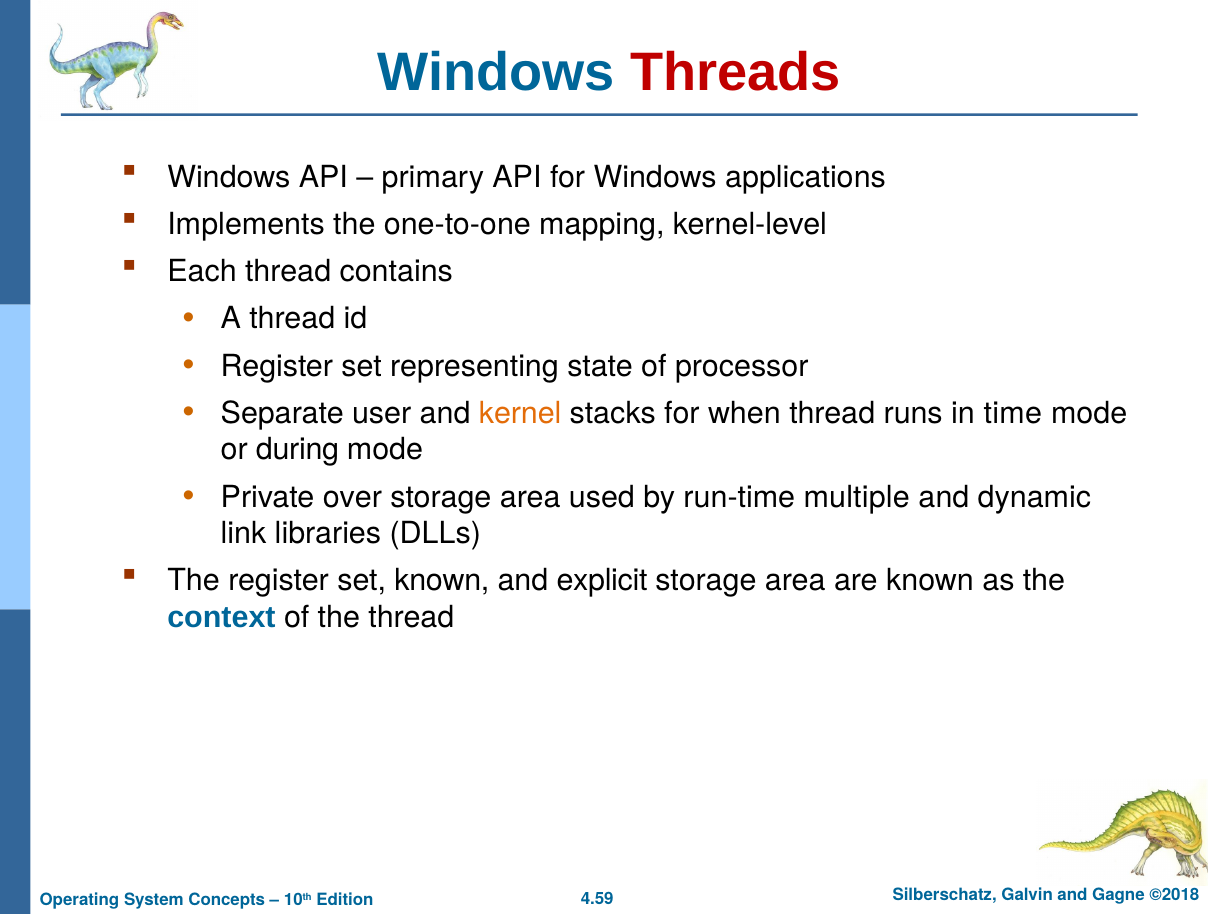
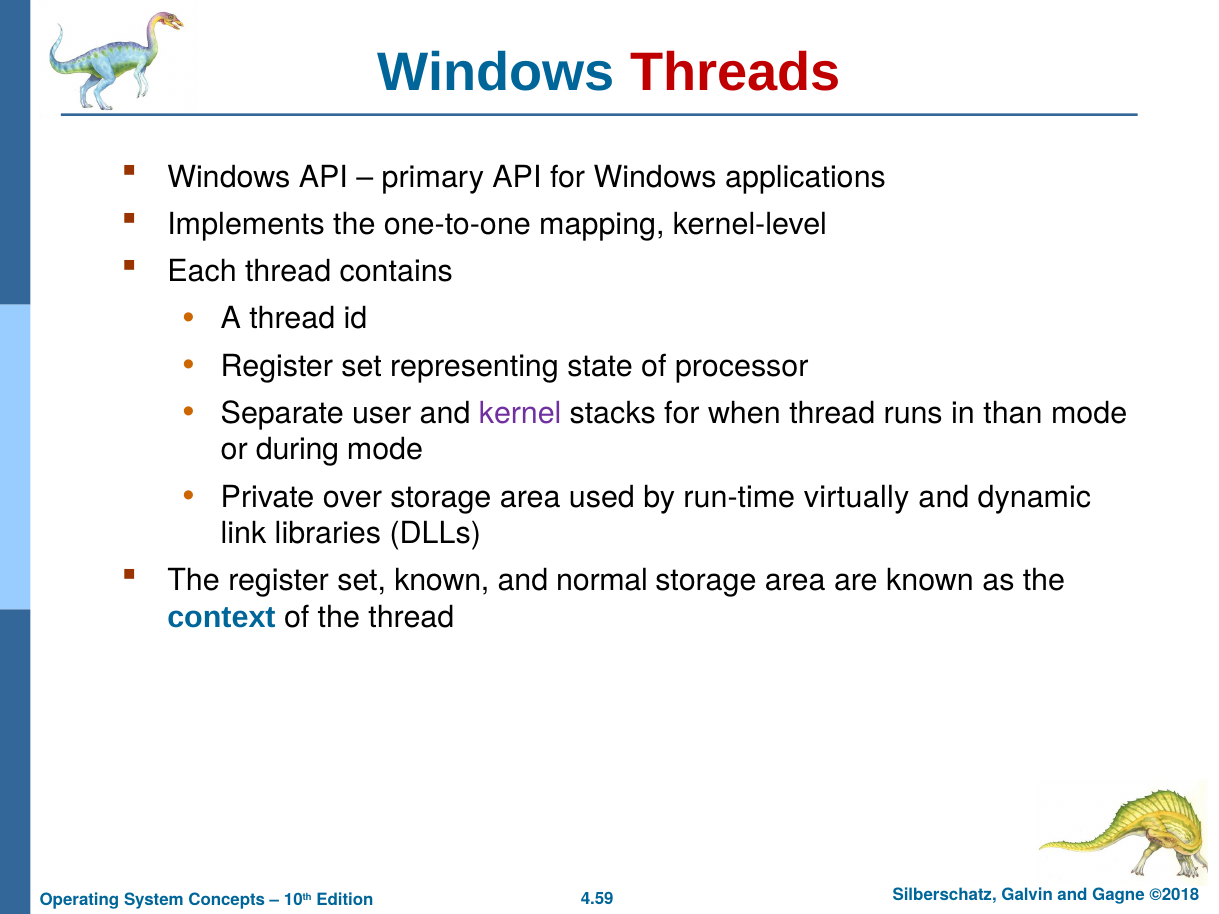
kernel colour: orange -> purple
time: time -> than
multiple: multiple -> virtually
explicit: explicit -> normal
